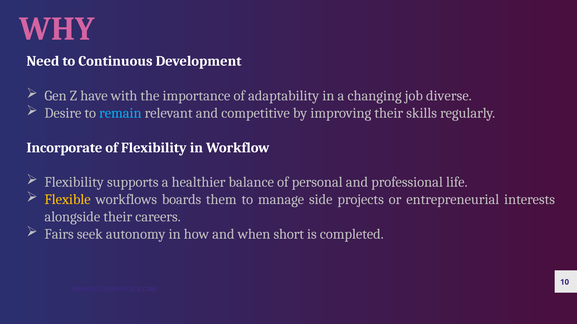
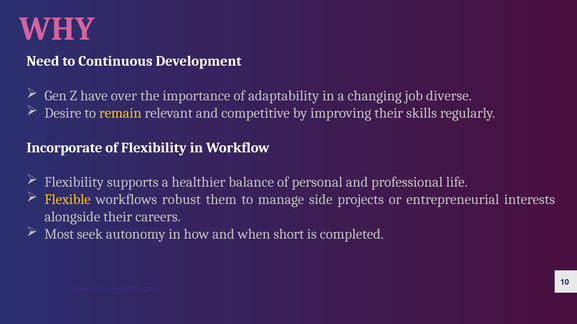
with: with -> over
remain colour: light blue -> yellow
boards: boards -> robust
Fairs: Fairs -> Most
